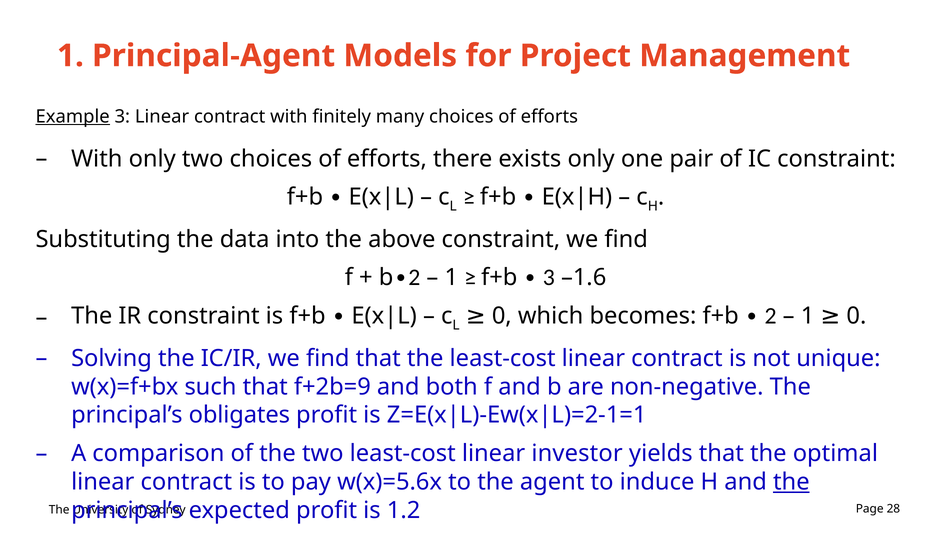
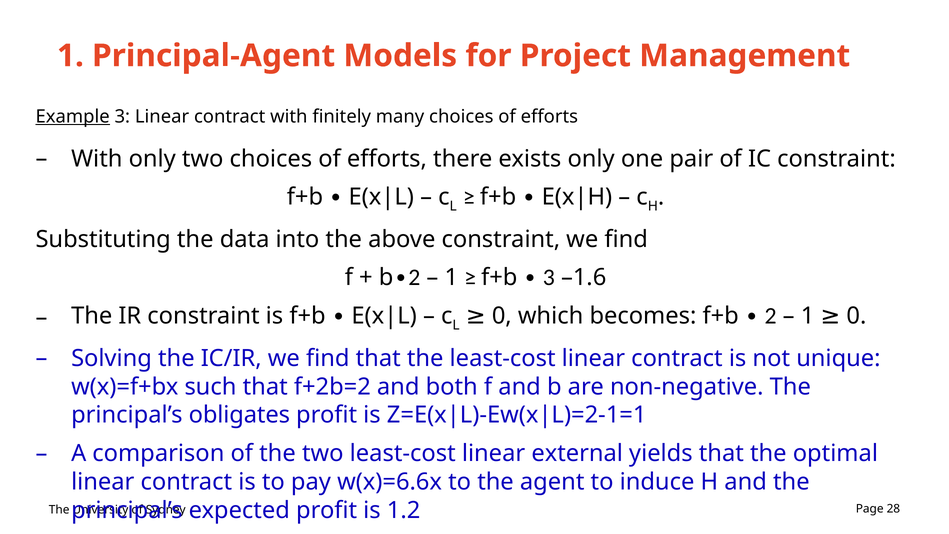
f+2b=9: f+2b=9 -> f+2b=2
investor: investor -> external
w(x)=5.6x: w(x)=5.6x -> w(x)=6.6x
the at (791, 482) underline: present -> none
